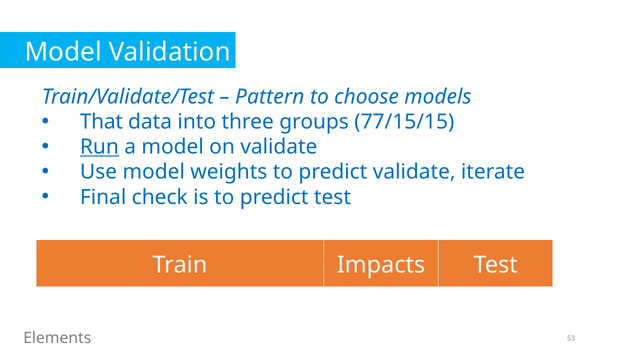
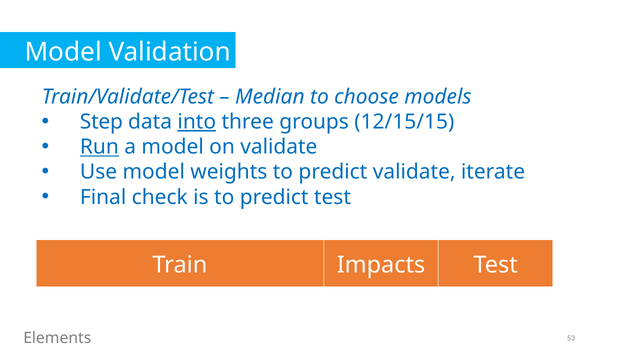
Pattern: Pattern -> Median
That: That -> Step
into underline: none -> present
77/15/15: 77/15/15 -> 12/15/15
